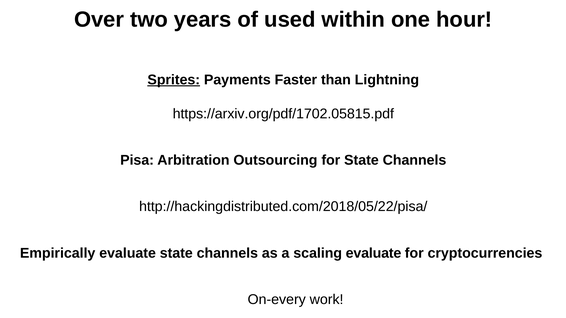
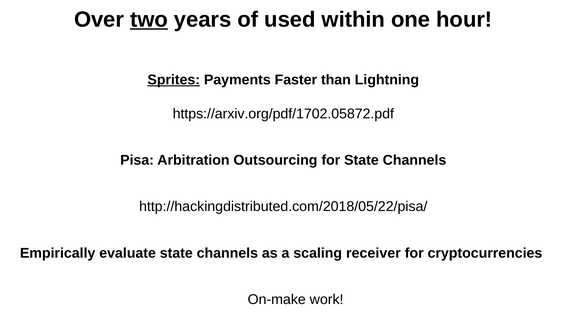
two underline: none -> present
https://arxiv.org/pdf/1702.05815.pdf: https://arxiv.org/pdf/1702.05815.pdf -> https://arxiv.org/pdf/1702.05872.pdf
scaling evaluate: evaluate -> receiver
On-every: On-every -> On-make
